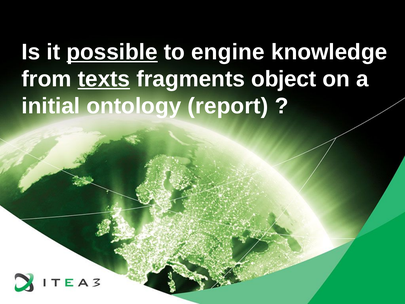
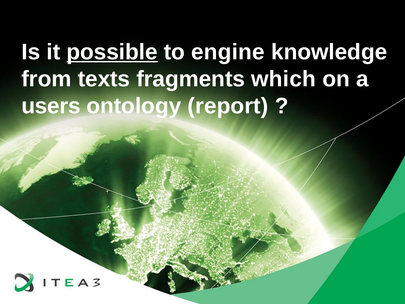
texts underline: present -> none
object: object -> which
initial: initial -> users
